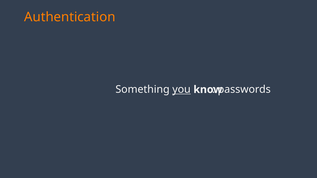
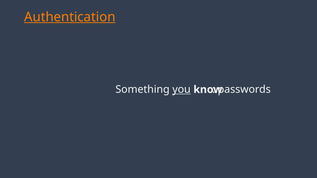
Authentication underline: none -> present
